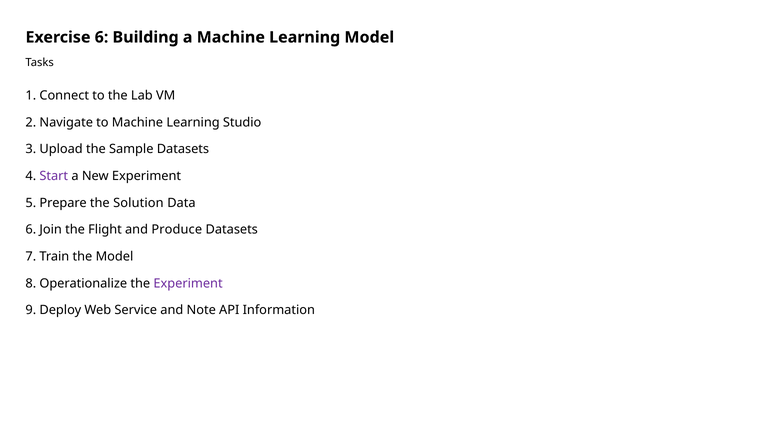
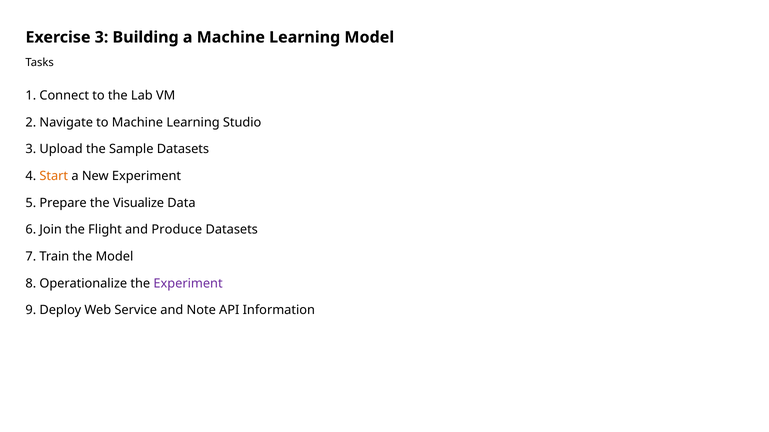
Exercise 6: 6 -> 3
Start colour: purple -> orange
Solution: Solution -> Visualize
